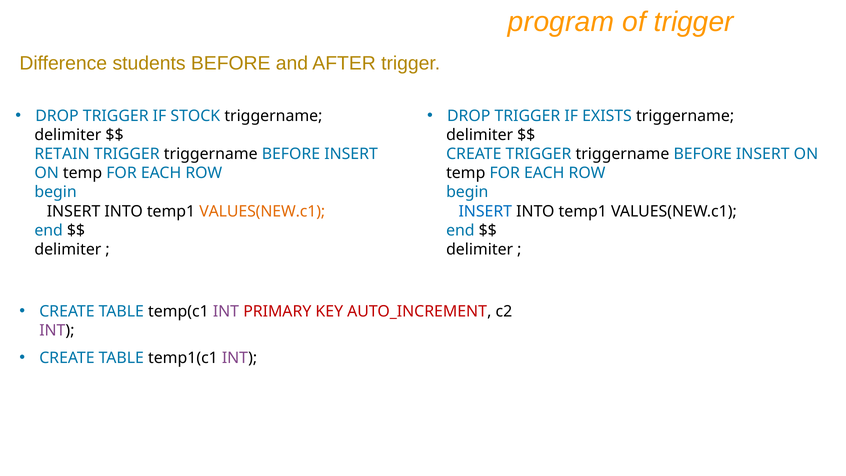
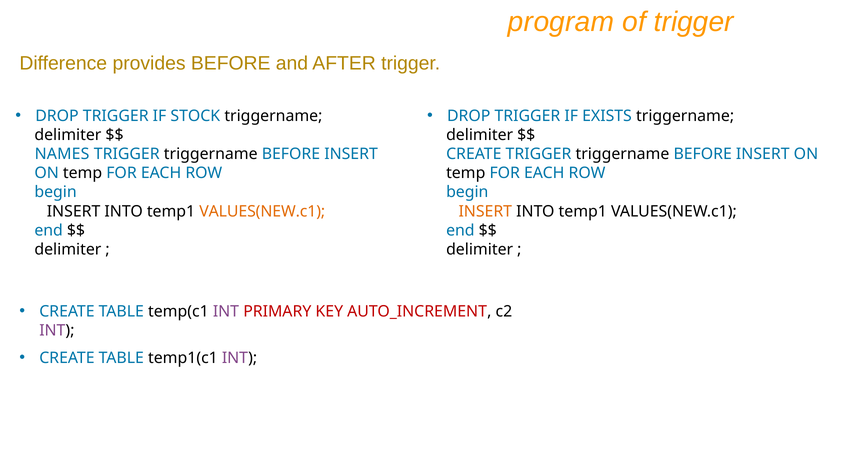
students: students -> provides
RETAIN: RETAIN -> NAMES
INSERT at (485, 211) colour: blue -> orange
